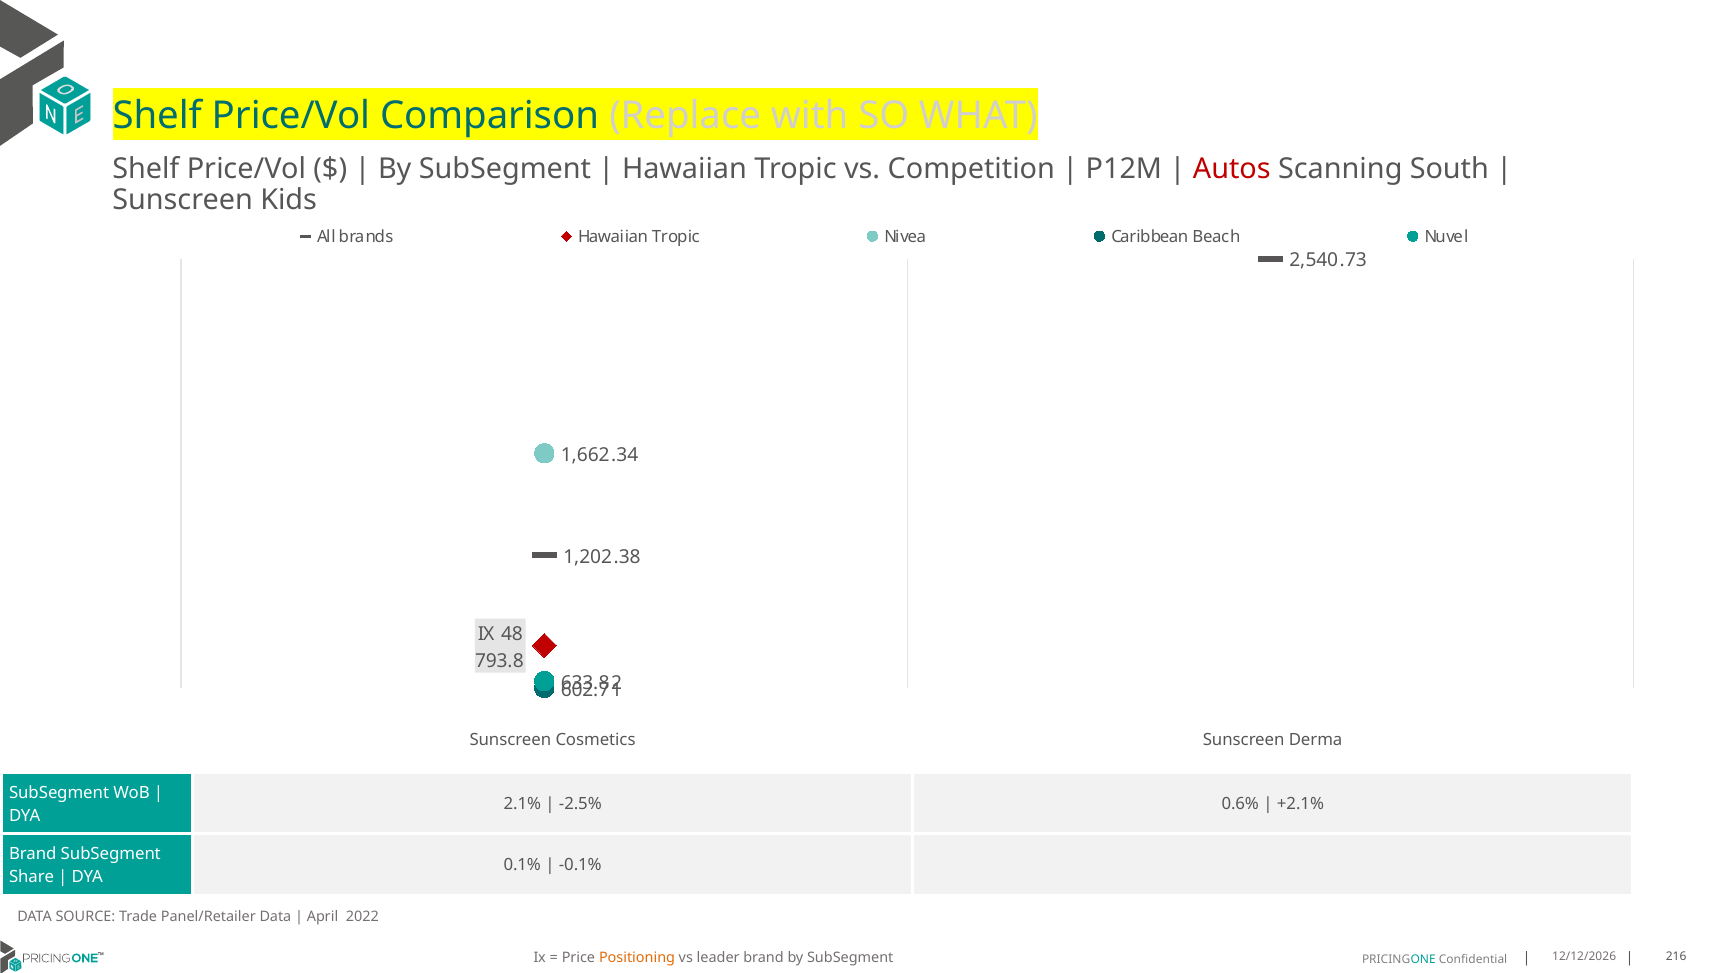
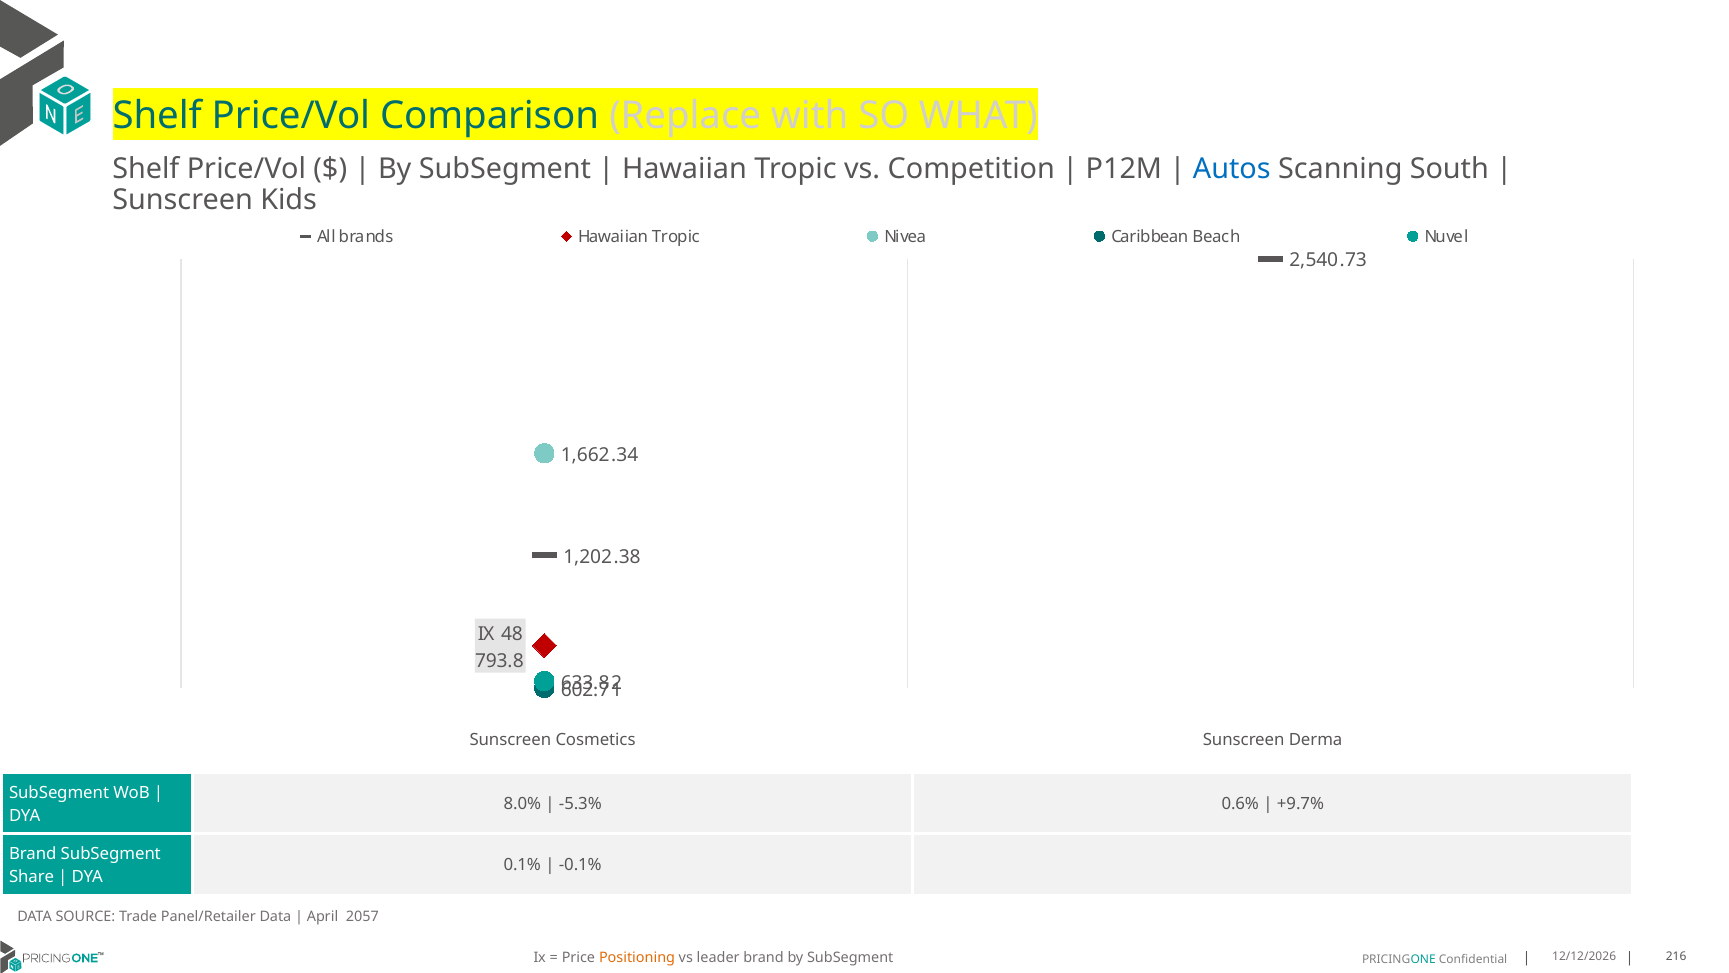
Autos colour: red -> blue
2.1%: 2.1% -> 8.0%
-2.5%: -2.5% -> -5.3%
+2.1%: +2.1% -> +9.7%
2022: 2022 -> 2057
